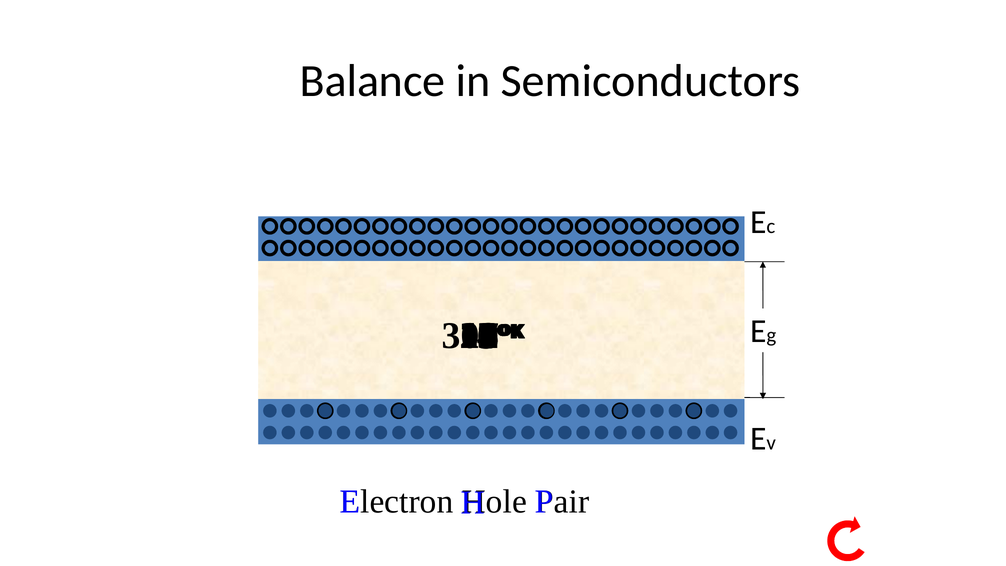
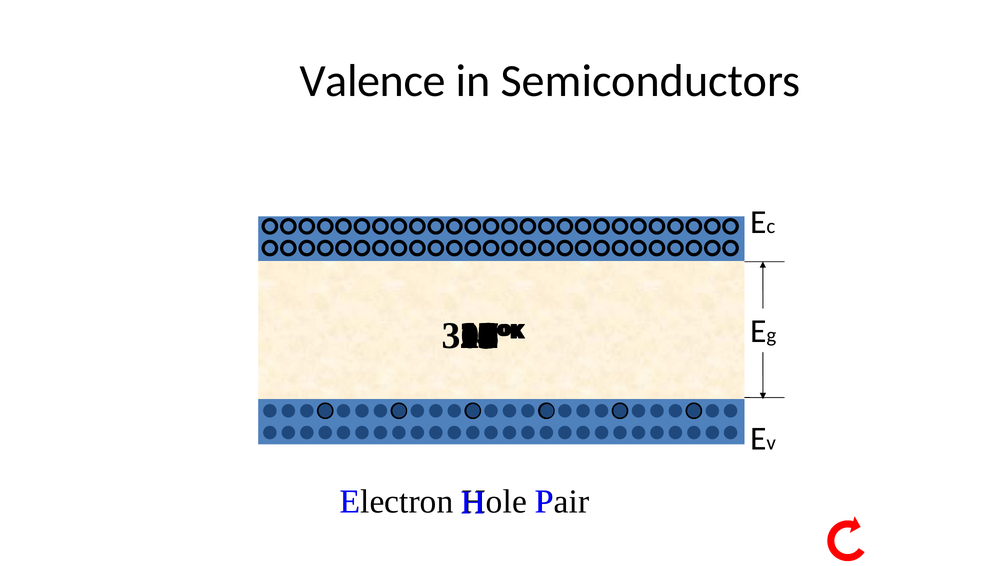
Balance: Balance -> Valence
